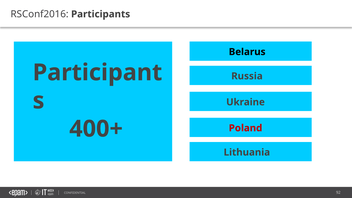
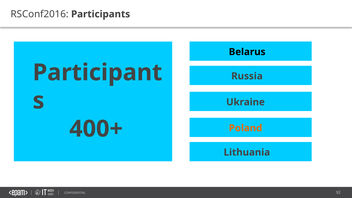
Poland colour: red -> orange
